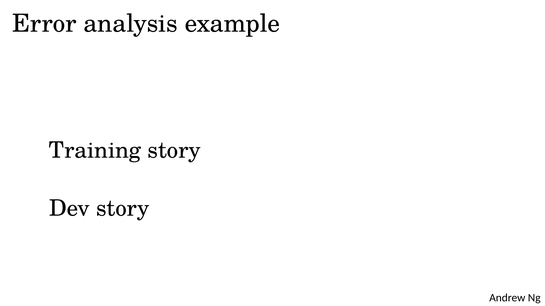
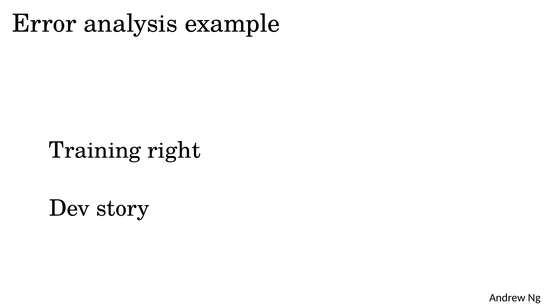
Training story: story -> right
